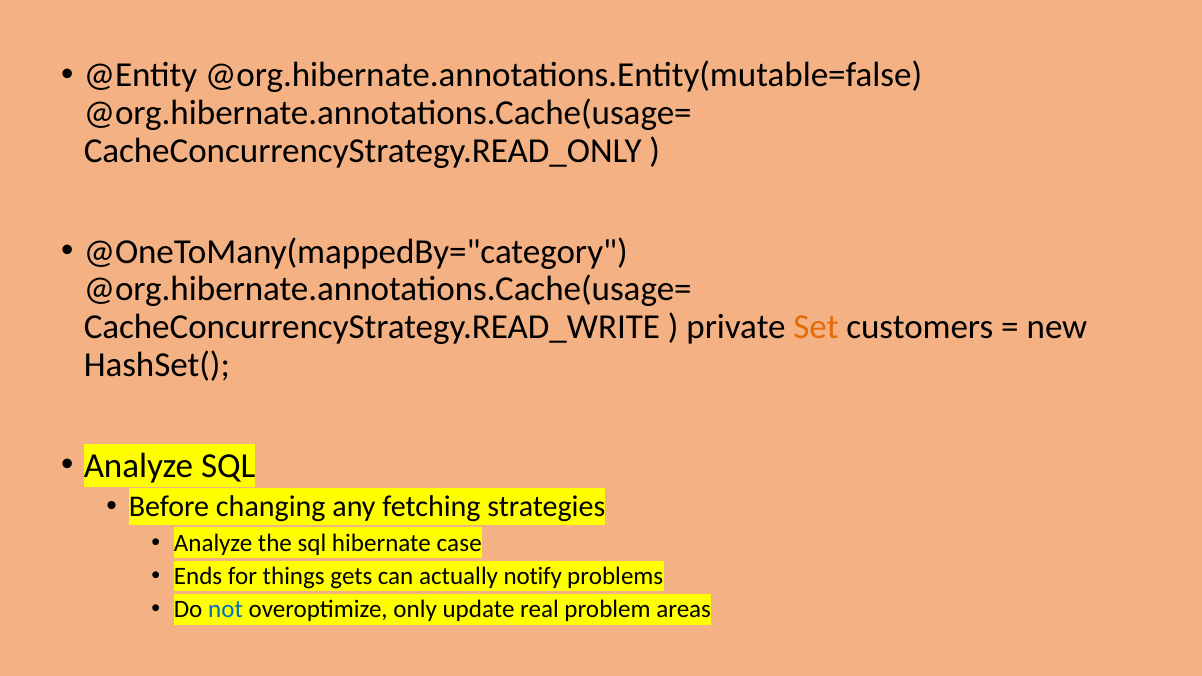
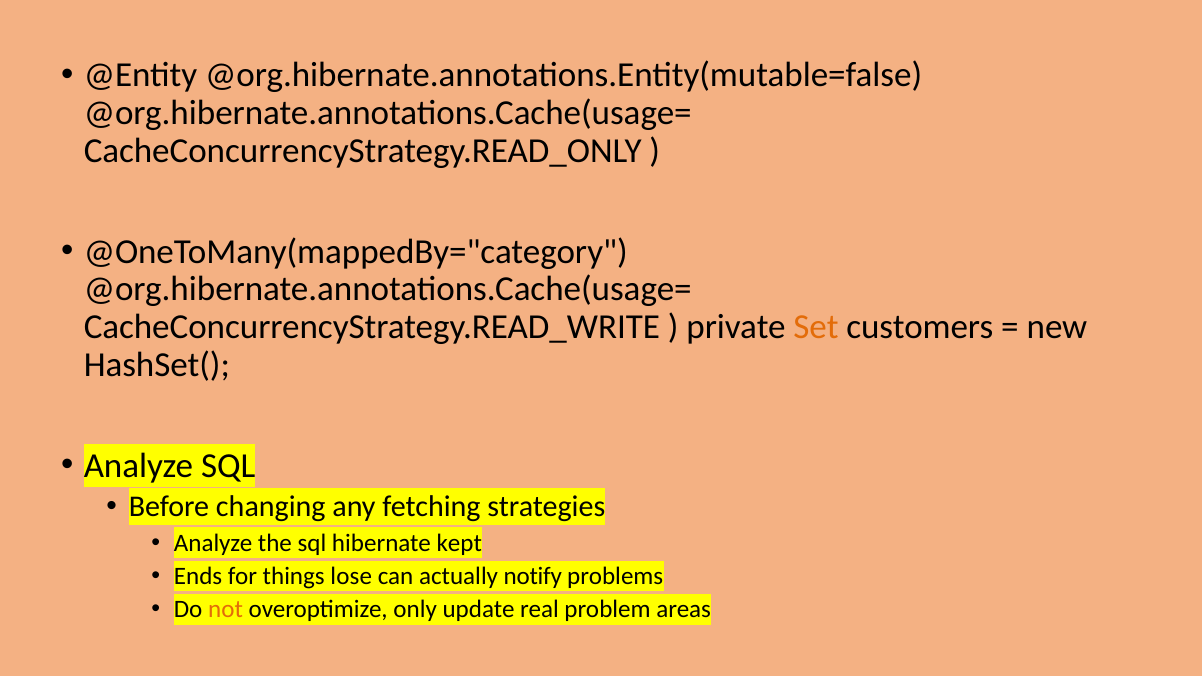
case: case -> kept
gets: gets -> lose
not colour: blue -> orange
